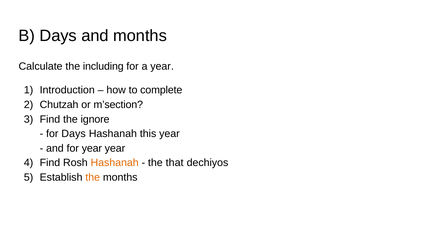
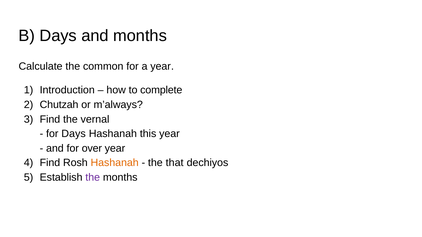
including: including -> common
m’section: m’section -> m’always
ignore: ignore -> vernal
for year: year -> over
the at (93, 178) colour: orange -> purple
